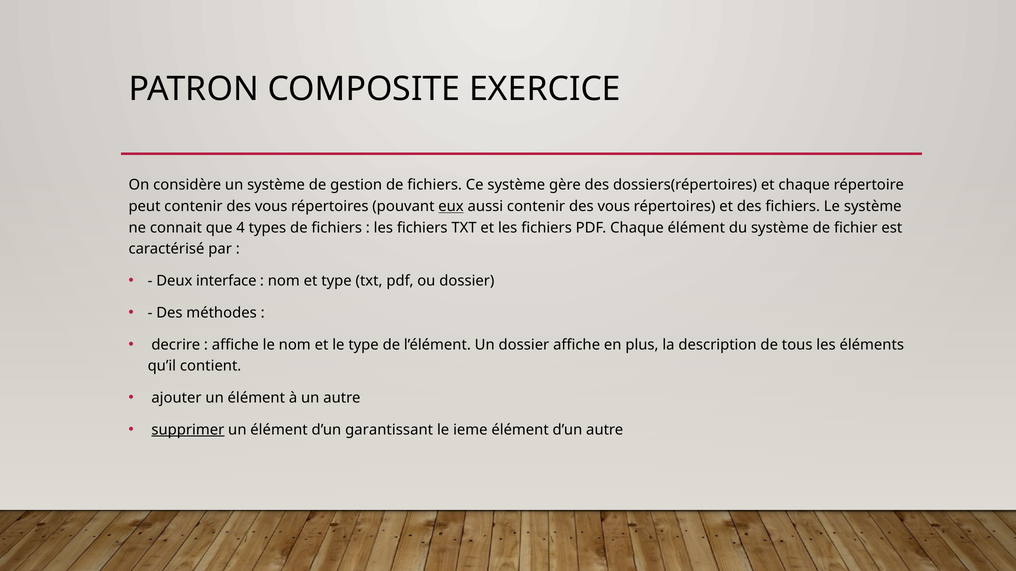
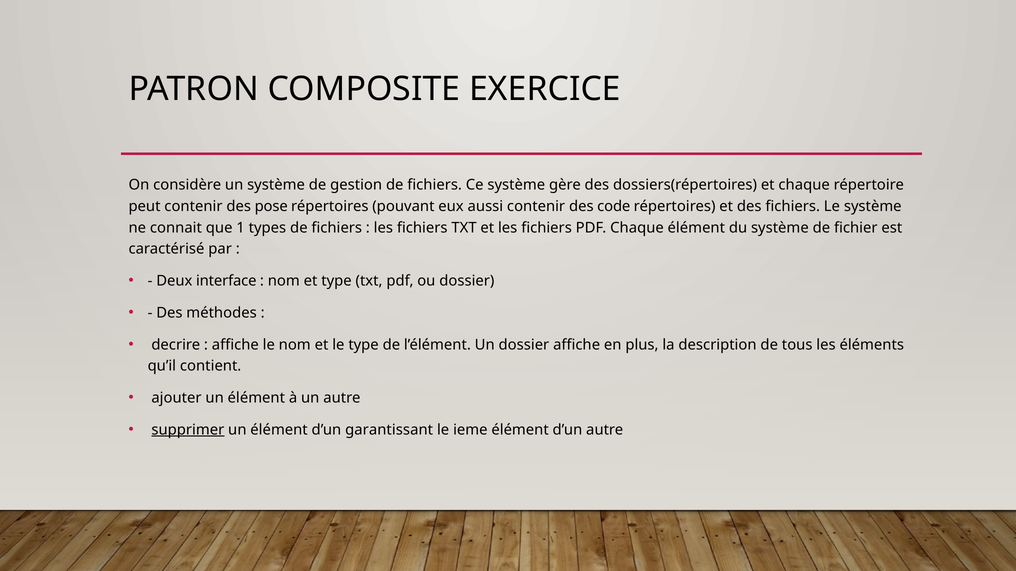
peut contenir des vous: vous -> pose
eux underline: present -> none
aussi contenir des vous: vous -> code
4: 4 -> 1
